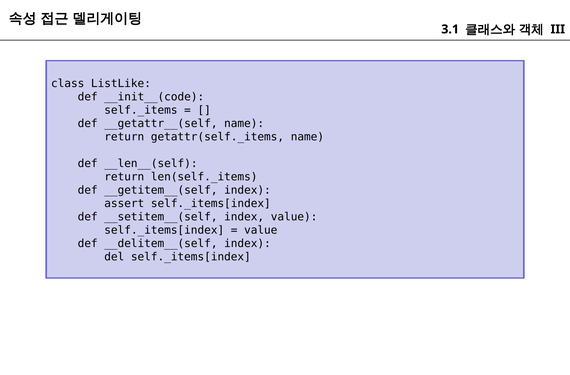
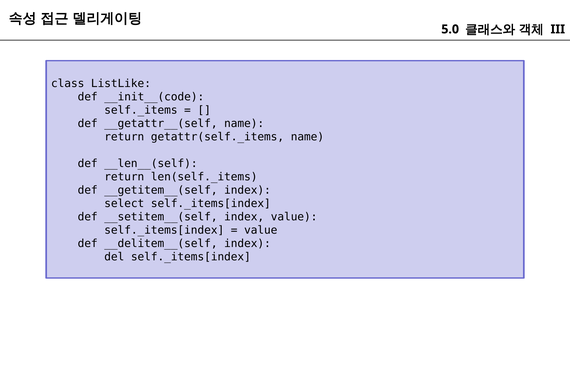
3.1: 3.1 -> 5.0
assert: assert -> select
